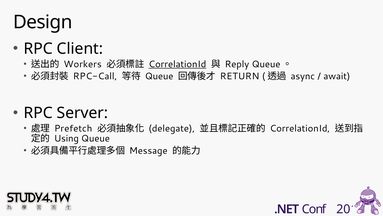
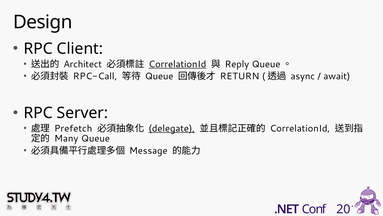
Workers: Workers -> Architect
delegate underline: none -> present
Using: Using -> Many
